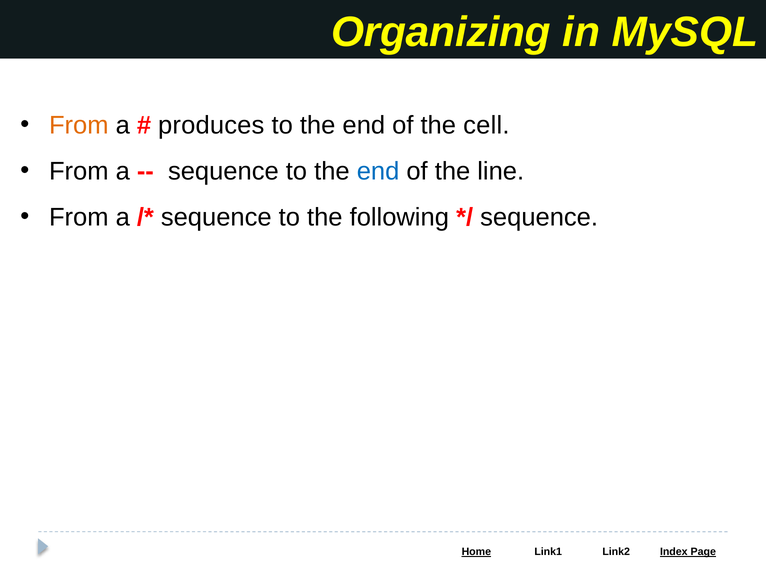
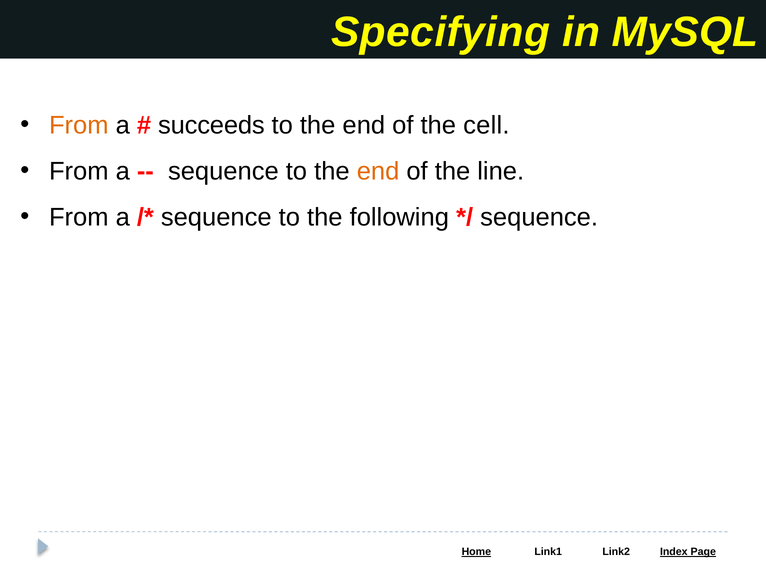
Organizing: Organizing -> Specifying
produces: produces -> succeeds
end at (378, 171) colour: blue -> orange
